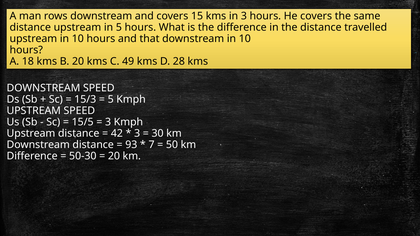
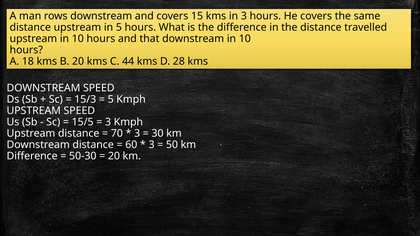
49: 49 -> 44
42: 42 -> 70
93: 93 -> 60
7 at (152, 145): 7 -> 3
